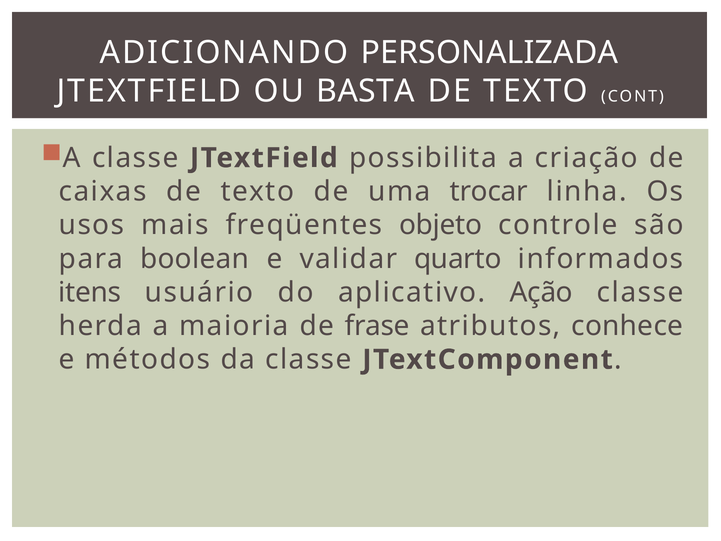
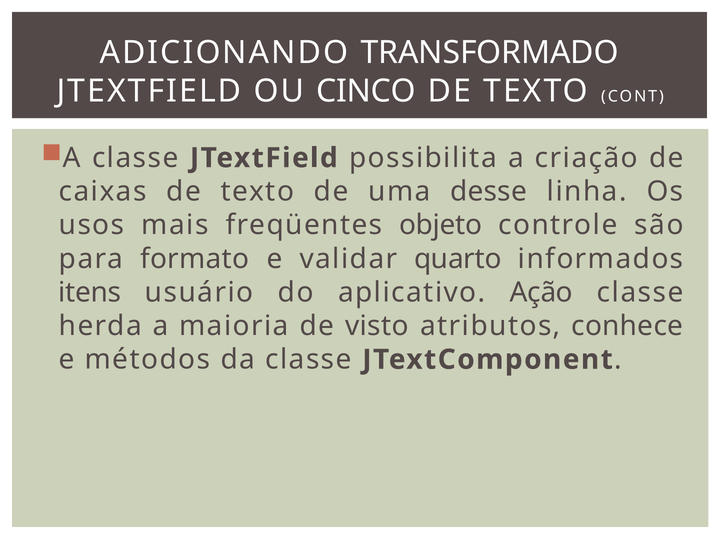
PERSONALIZADA: PERSONALIZADA -> TRANSFORMADO
BASTA: BASTA -> CINCO
trocar: trocar -> desse
boolean: boolean -> formato
frase: frase -> visto
